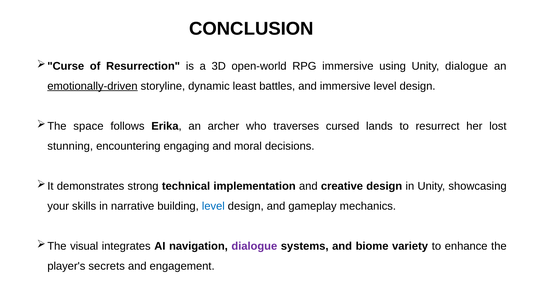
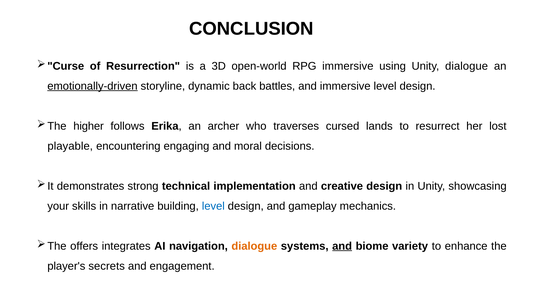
least: least -> back
space: space -> higher
stunning: stunning -> playable
visual: visual -> offers
dialogue at (254, 246) colour: purple -> orange
and at (342, 246) underline: none -> present
